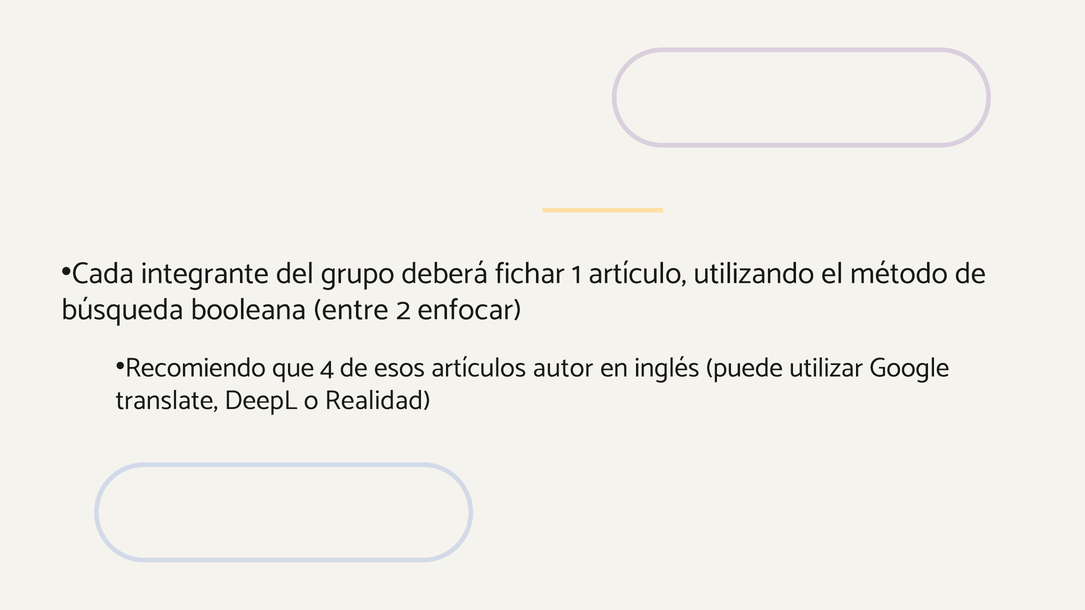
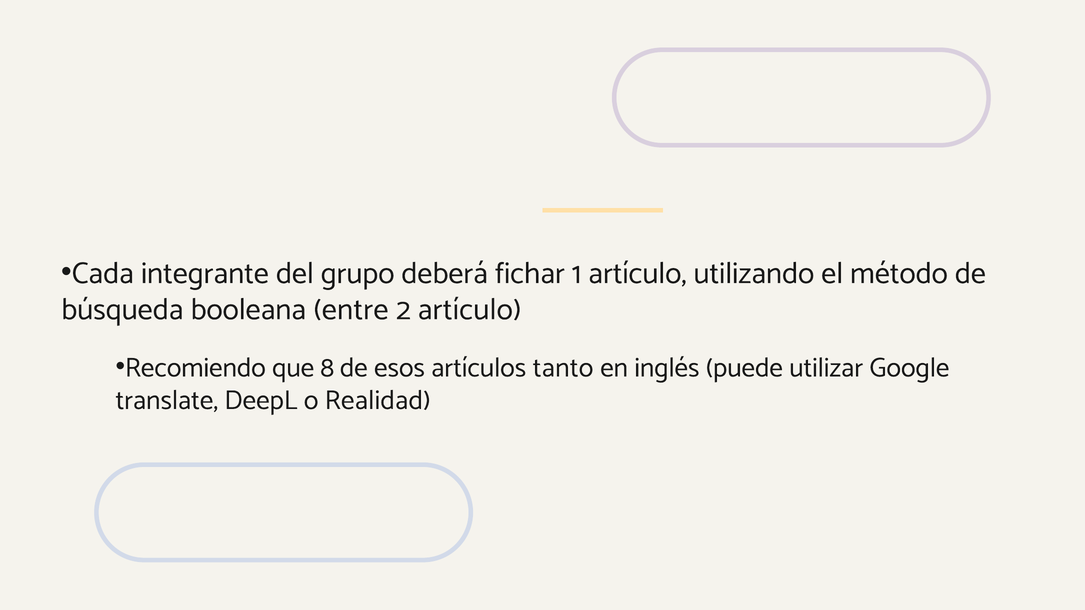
2 enfocar: enfocar -> artículo
4: 4 -> 8
autor: autor -> tanto
